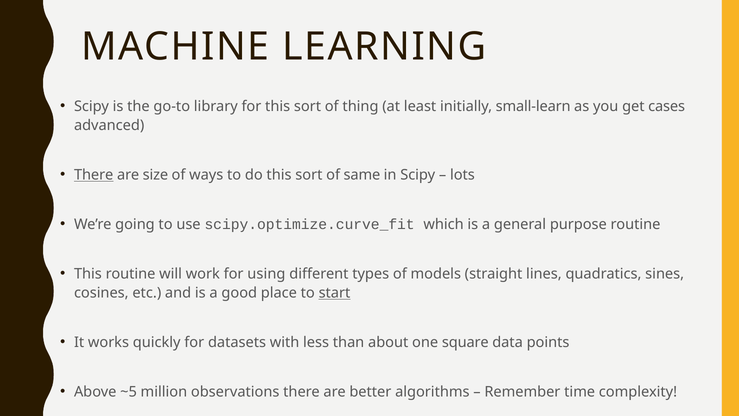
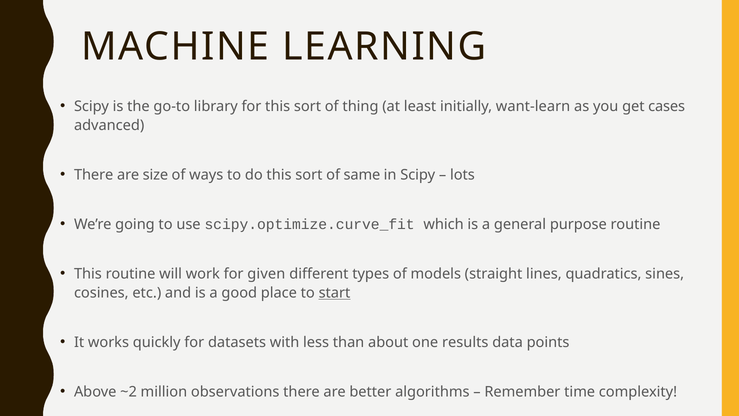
small-learn: small-learn -> want-learn
There at (94, 175) underline: present -> none
using: using -> given
square: square -> results
~5: ~5 -> ~2
